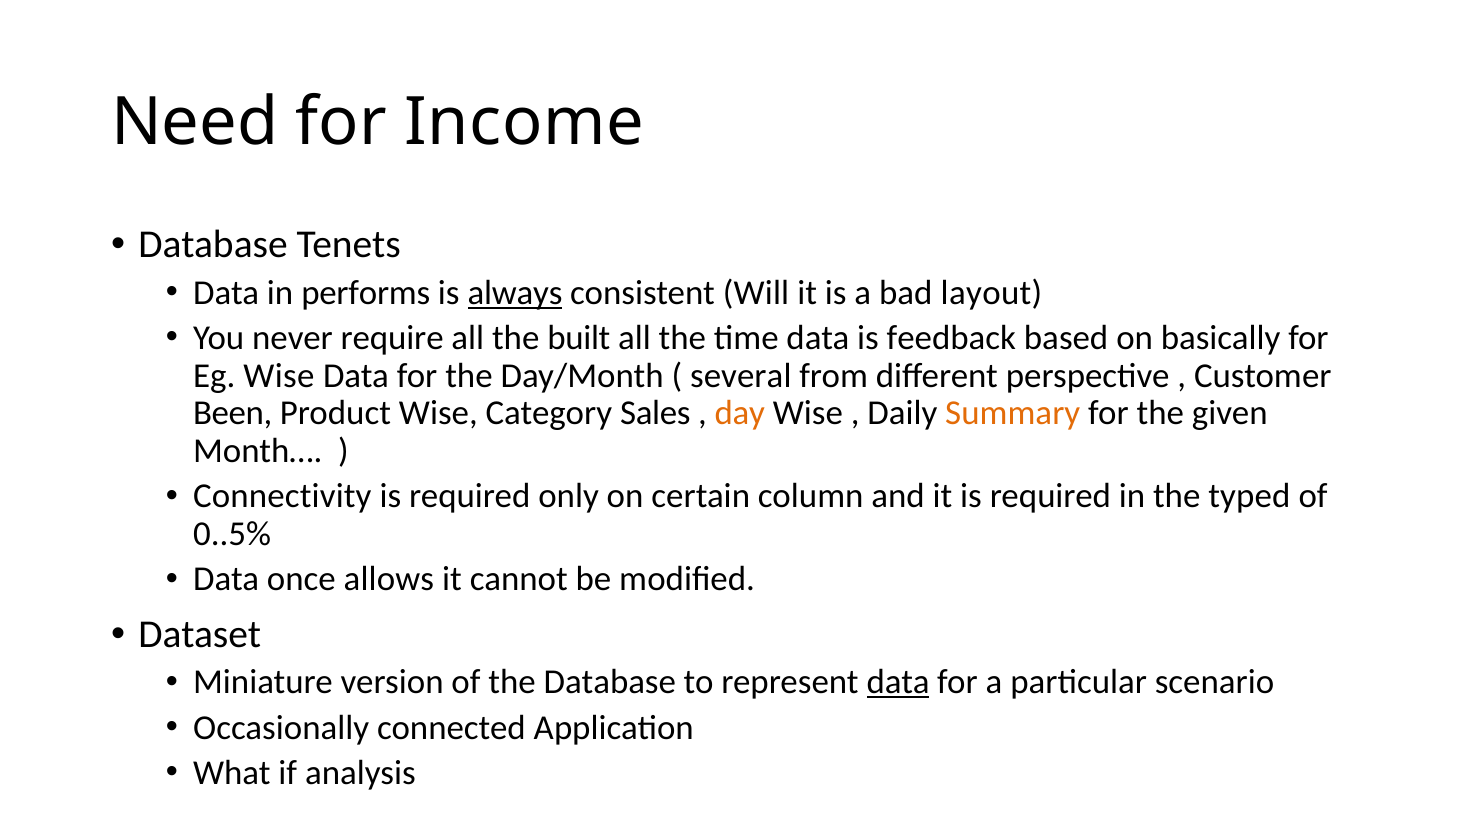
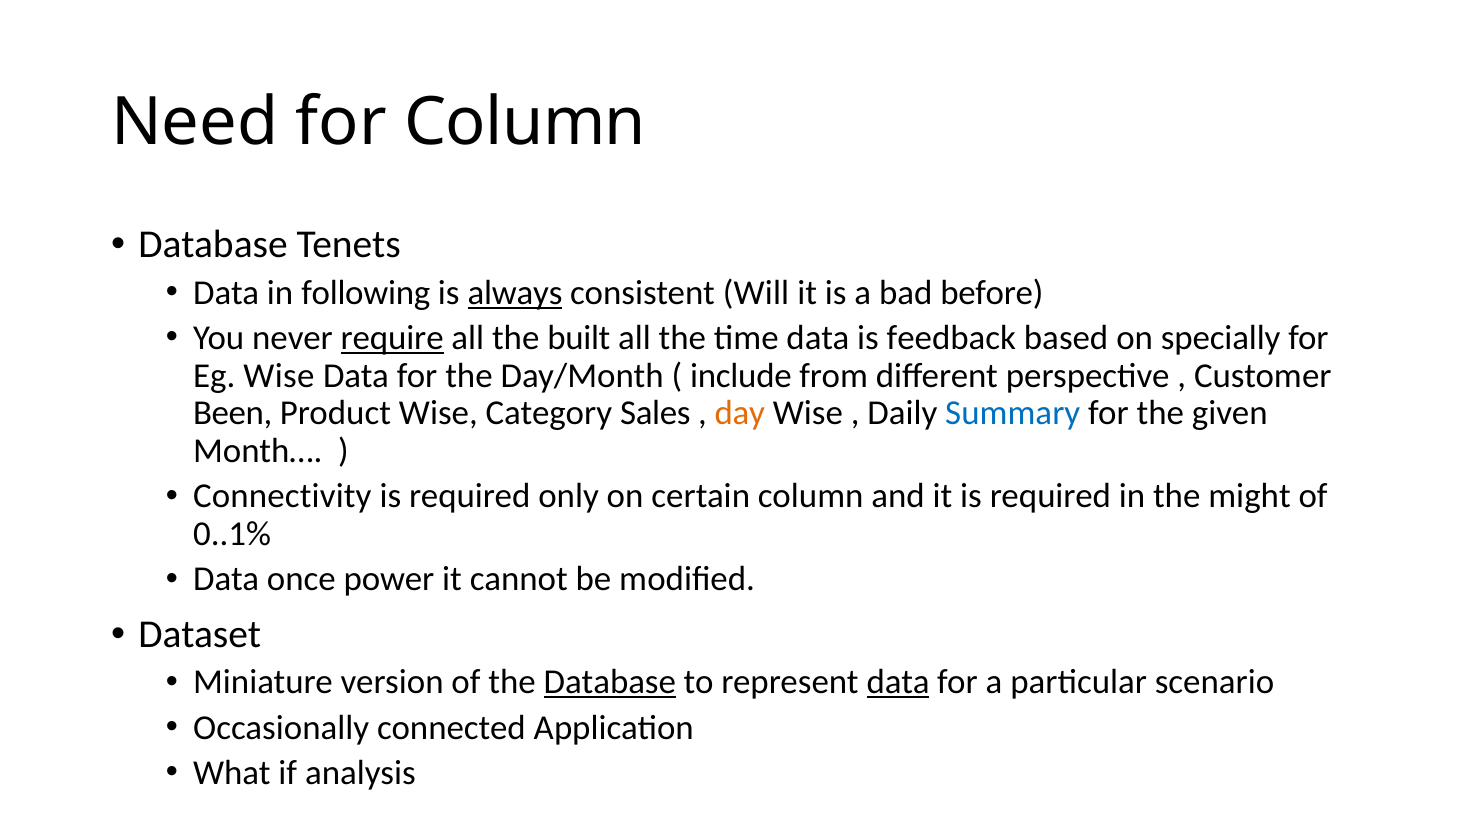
for Income: Income -> Column
performs: performs -> following
layout: layout -> before
require underline: none -> present
basically: basically -> specially
several: several -> include
Summary colour: orange -> blue
typed: typed -> might
0..5%: 0..5% -> 0..1%
allows: allows -> power
Database at (610, 682) underline: none -> present
